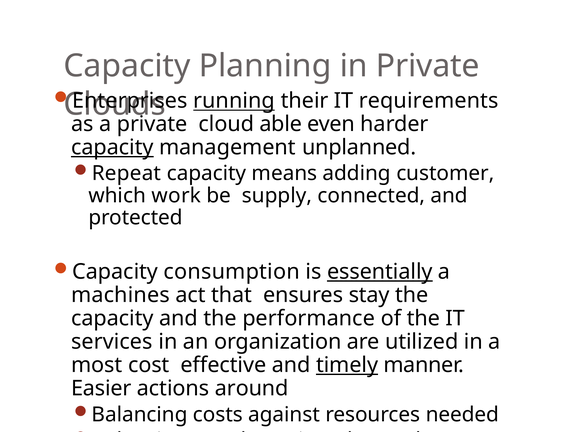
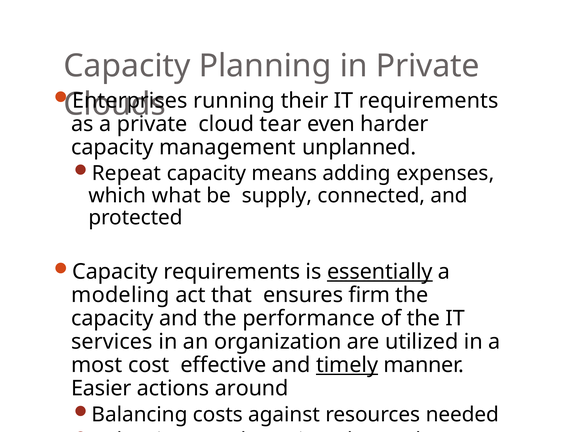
running underline: present -> none
able: able -> tear
capacity at (112, 148) underline: present -> none
customer: customer -> expenses
work: work -> what
Capacity consumption: consumption -> requirements
machines: machines -> modeling
stay: stay -> firm
